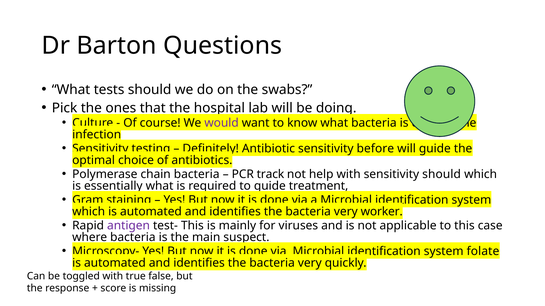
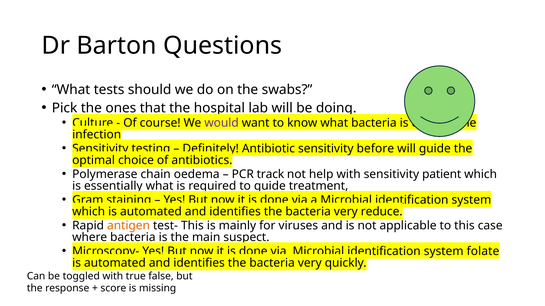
chain bacteria: bacteria -> oedema
sensitivity should: should -> patient
worker: worker -> reduce
antigen colour: purple -> orange
